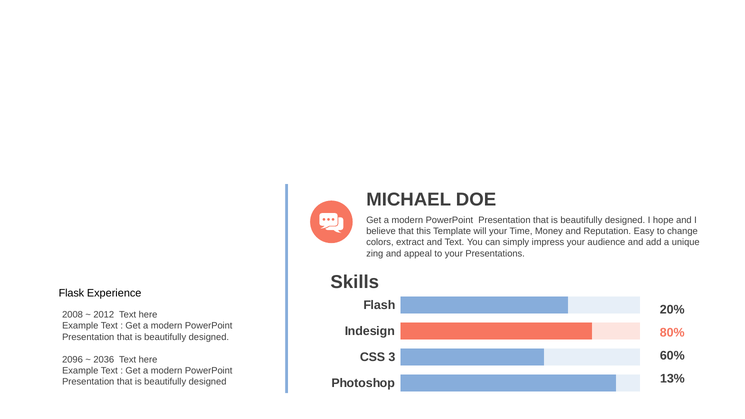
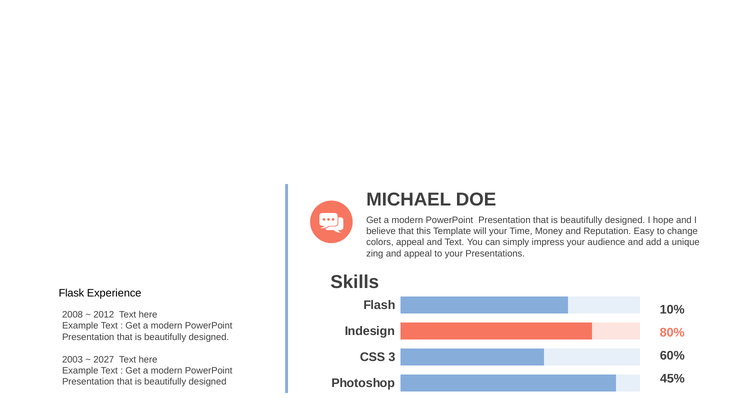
colors extract: extract -> appeal
20%: 20% -> 10%
2096: 2096 -> 2003
2036: 2036 -> 2027
13%: 13% -> 45%
